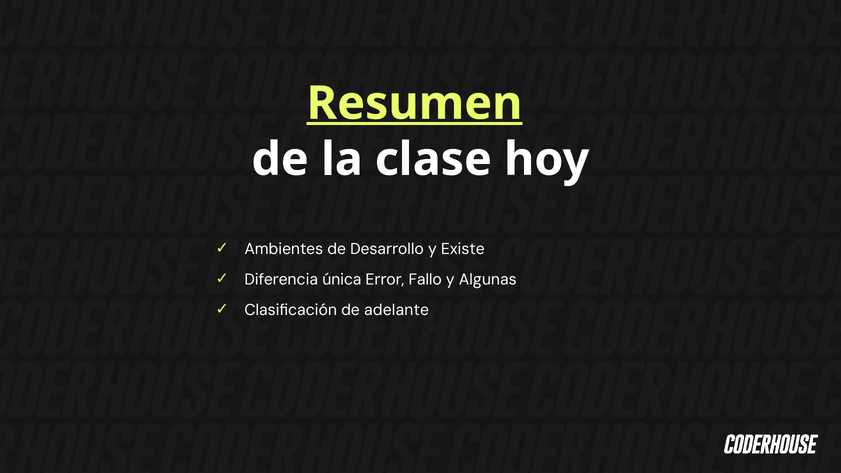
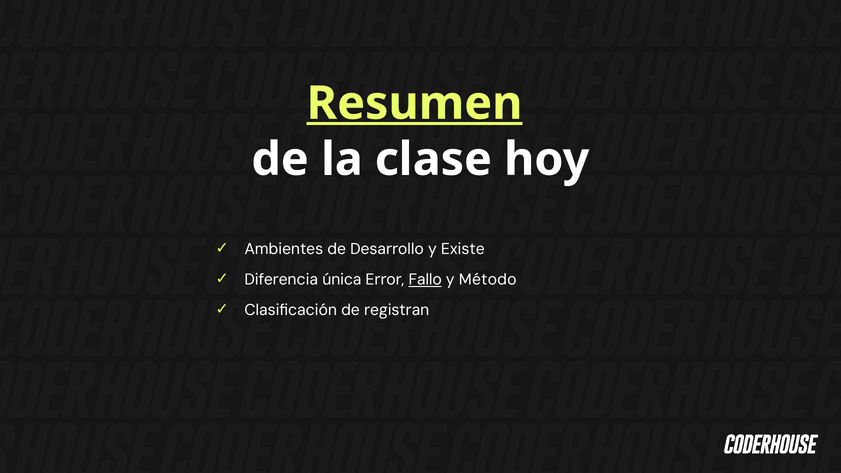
Fallo underline: none -> present
Algunas: Algunas -> Método
adelante: adelante -> registran
